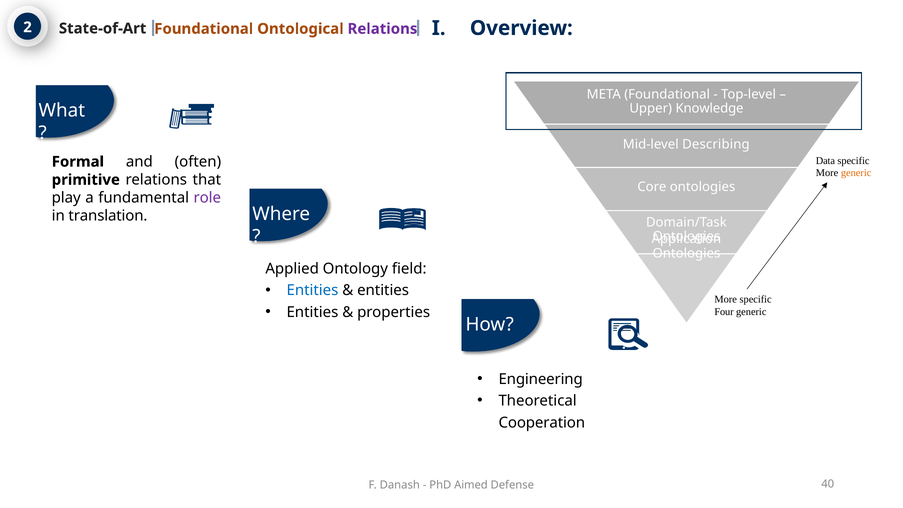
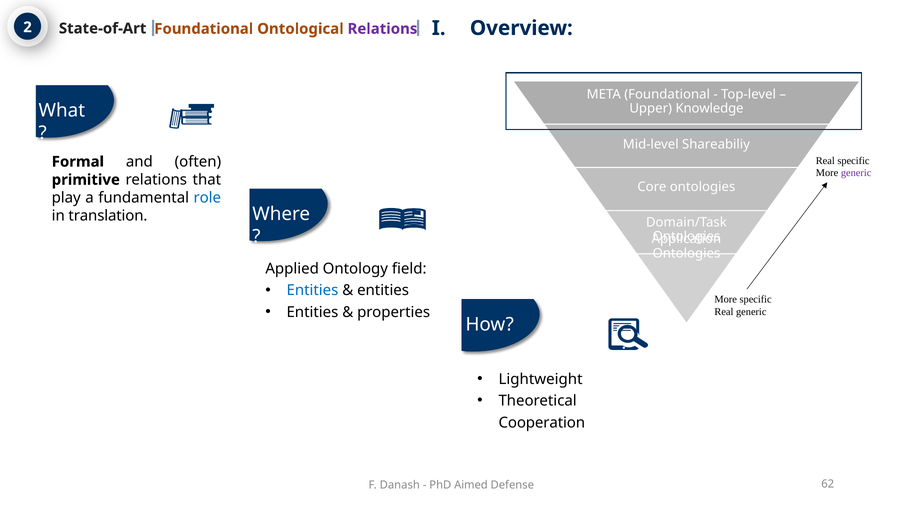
Describing: Describing -> Shareabiliy
Data at (825, 161): Data -> Real
generic at (856, 173) colour: orange -> purple
role colour: purple -> blue
Four at (724, 312): Four -> Real
Engineering: Engineering -> Lightweight
40: 40 -> 62
